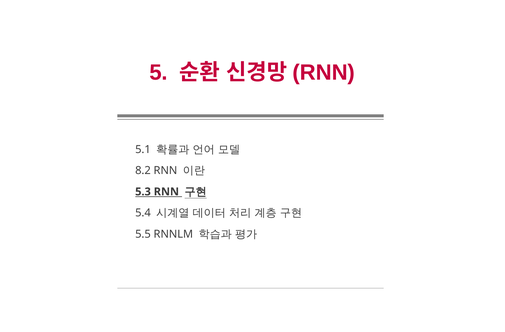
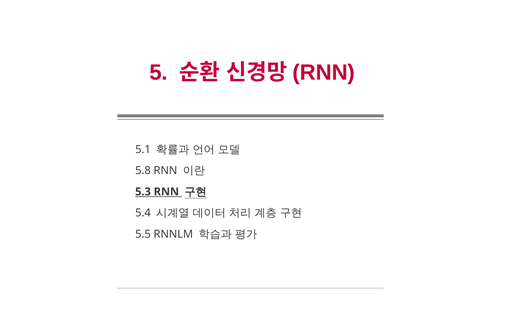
8.2: 8.2 -> 5.8
